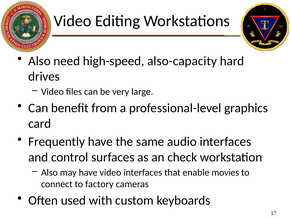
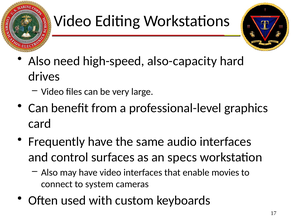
check: check -> specs
factory: factory -> system
